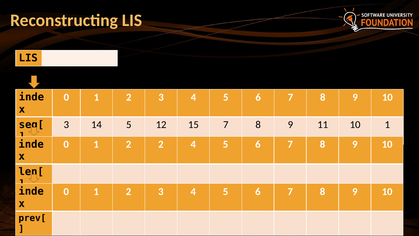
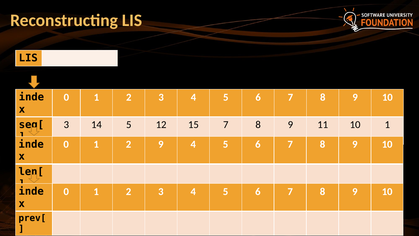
2 2: 2 -> 9
